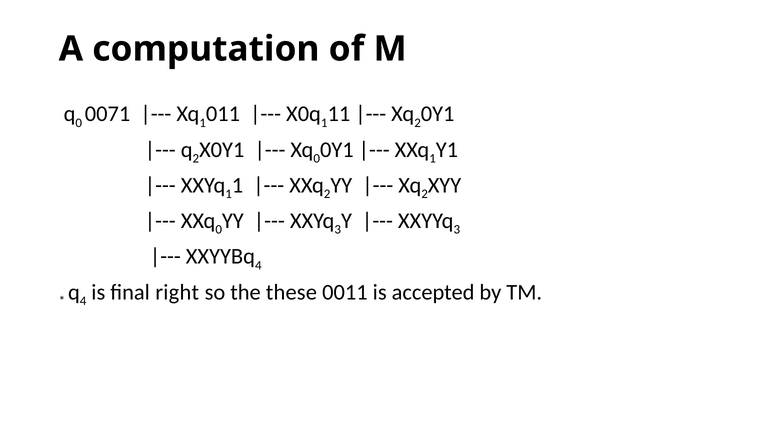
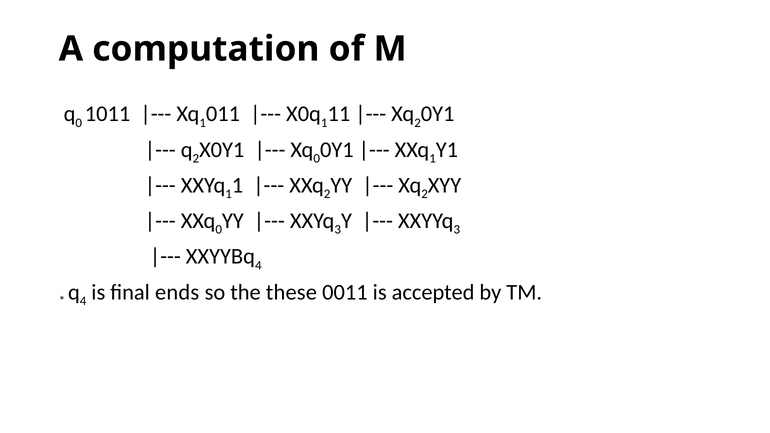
0071: 0071 -> 1011
right: right -> ends
